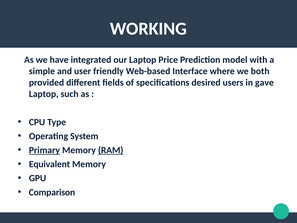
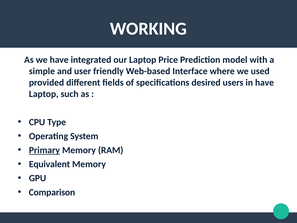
both: both -> used
in gave: gave -> have
RAM underline: present -> none
